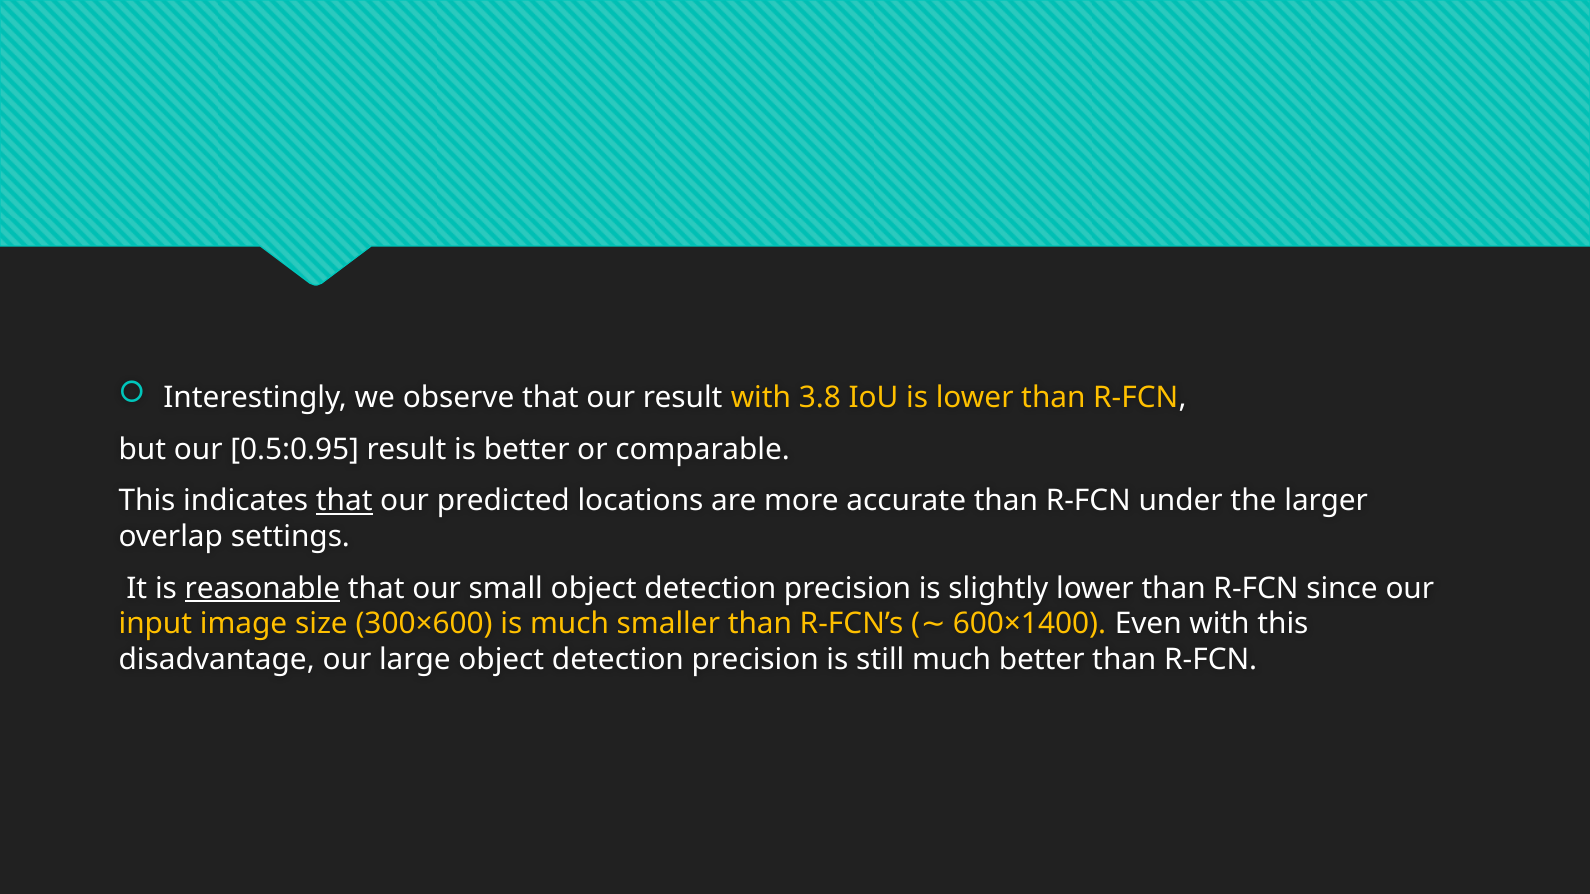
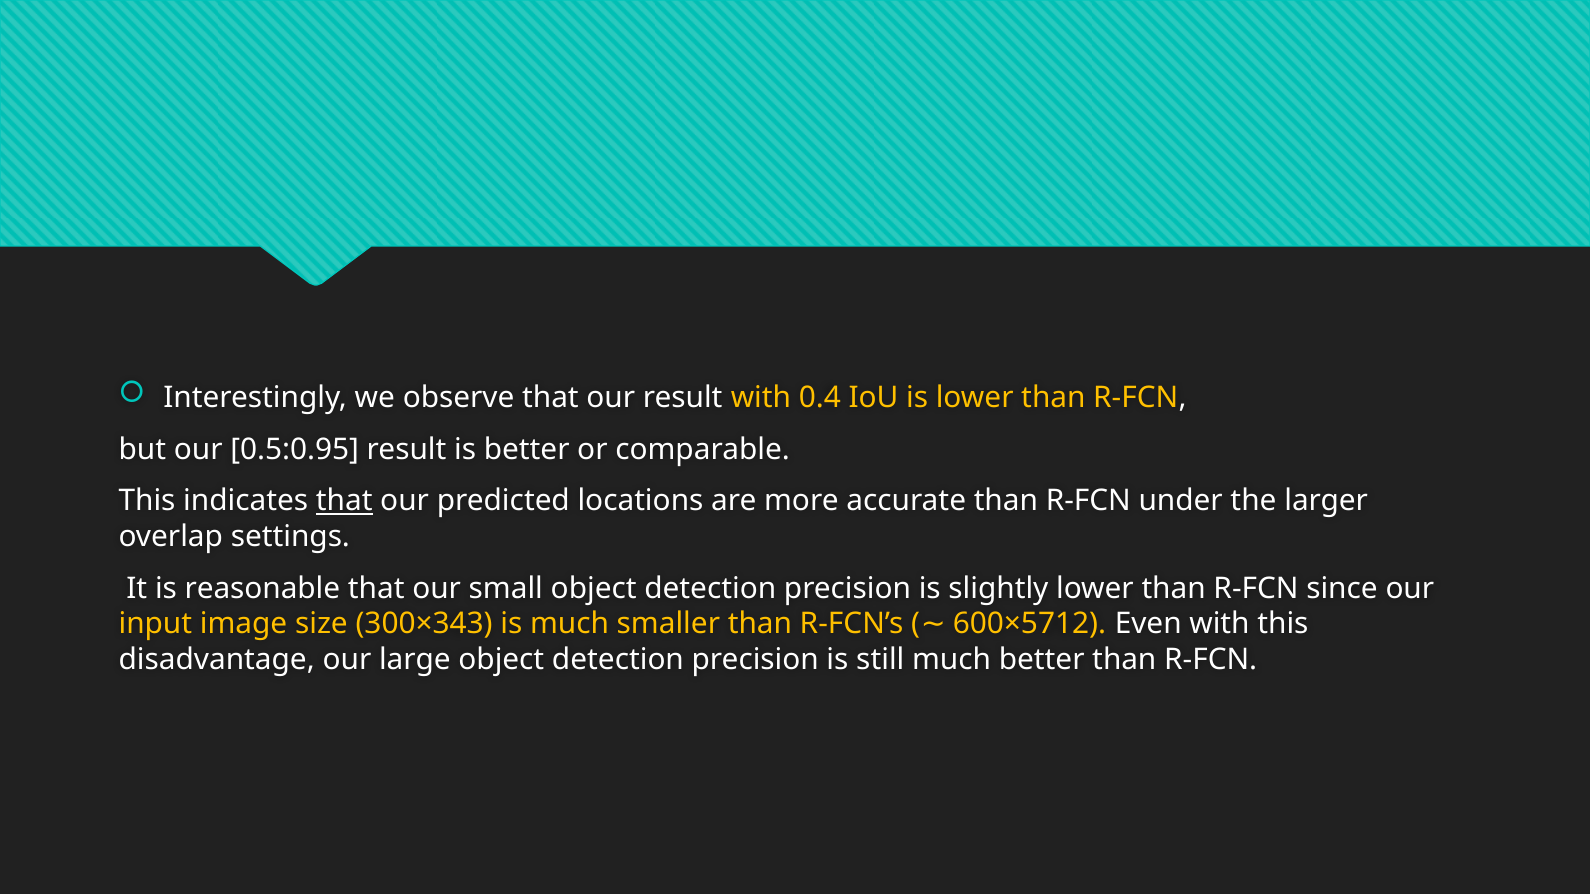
3.8: 3.8 -> 0.4
reasonable underline: present -> none
300×600: 300×600 -> 300×343
600×1400: 600×1400 -> 600×5712
